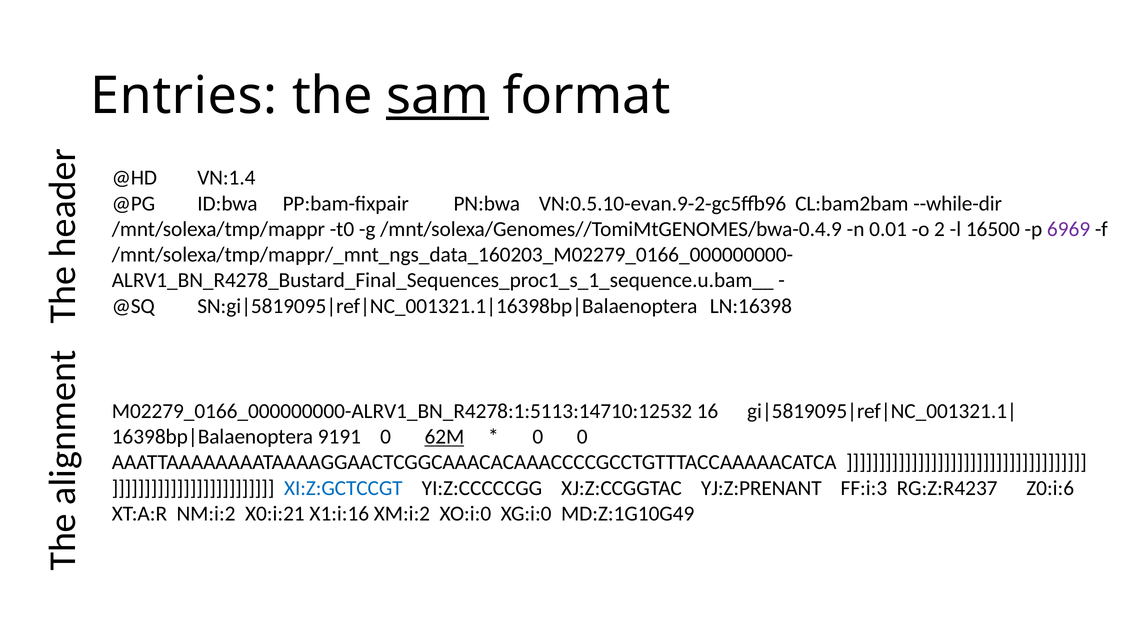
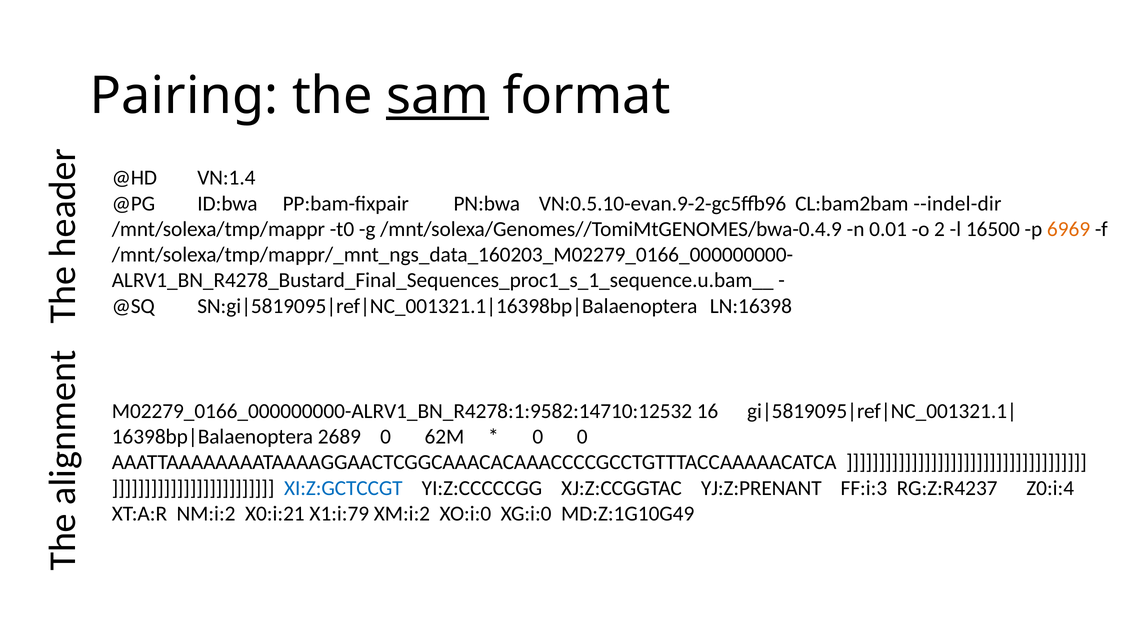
Entries: Entries -> Pairing
--while-dir: --while-dir -> --indel-dir
6969 colour: purple -> orange
M02279_0166_000000000-ALRV1_BN_R4278:1:5113:14710:12532: M02279_0166_000000000-ALRV1_BN_R4278:1:5113:14710:12532 -> M02279_0166_000000000-ALRV1_BN_R4278:1:9582:14710:12532
9191: 9191 -> 2689
62M underline: present -> none
Z0:i:6: Z0:i:6 -> Z0:i:4
X1:i:16: X1:i:16 -> X1:i:79
